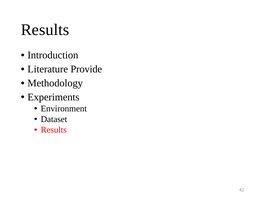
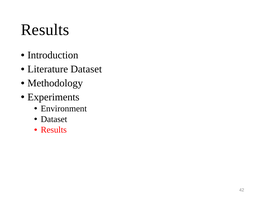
Literature Provide: Provide -> Dataset
